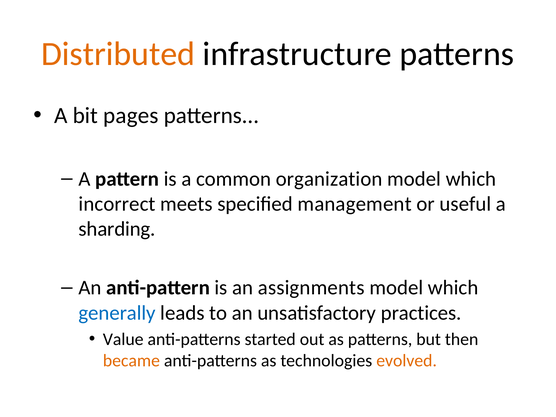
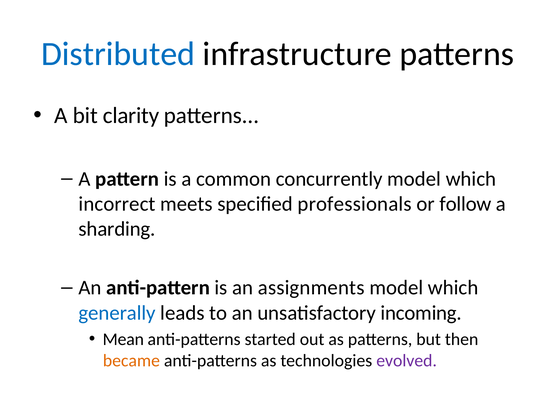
Distributed colour: orange -> blue
pages: pages -> clarity
organization: organization -> concurrently
management: management -> professionals
useful: useful -> follow
practices: practices -> incoming
Value: Value -> Mean
evolved colour: orange -> purple
